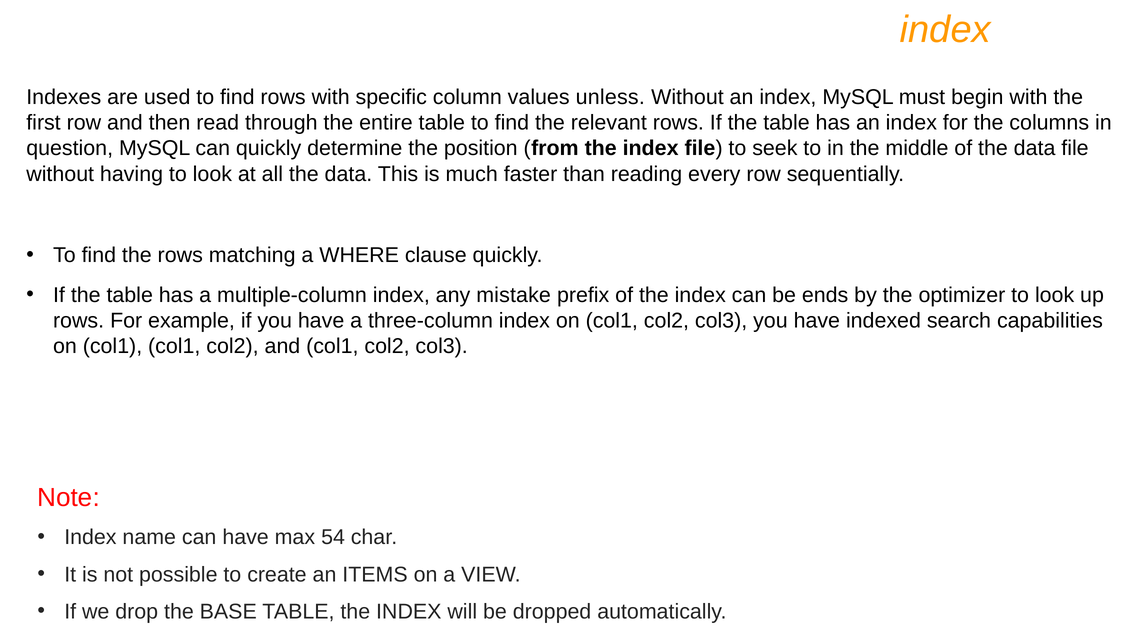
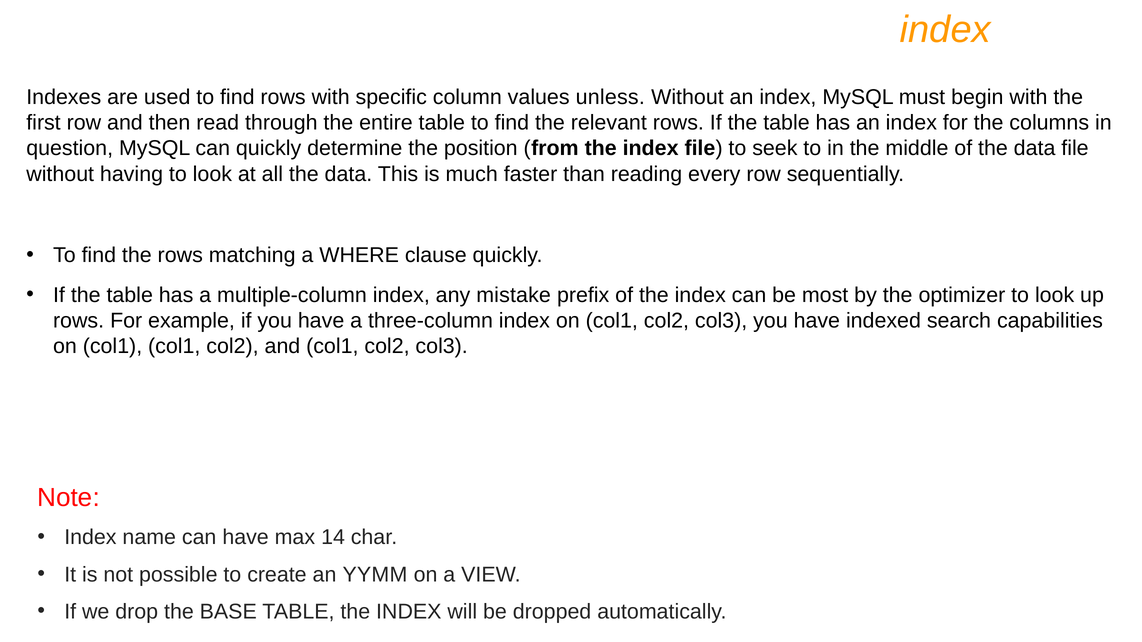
ends: ends -> most
54: 54 -> 14
ITEMS: ITEMS -> YYMM
